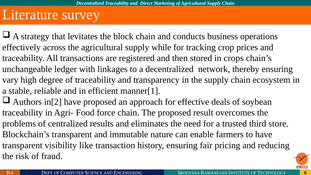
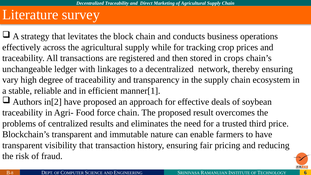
store: store -> price
visibility like: like -> that
